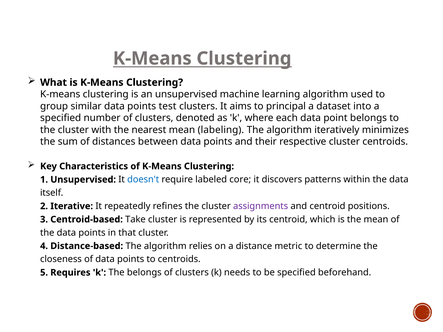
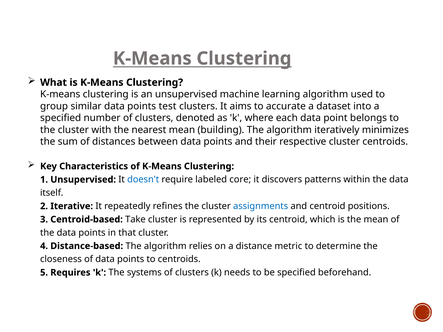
principal: principal -> accurate
labeling: labeling -> building
assignments colour: purple -> blue
The belongs: belongs -> systems
